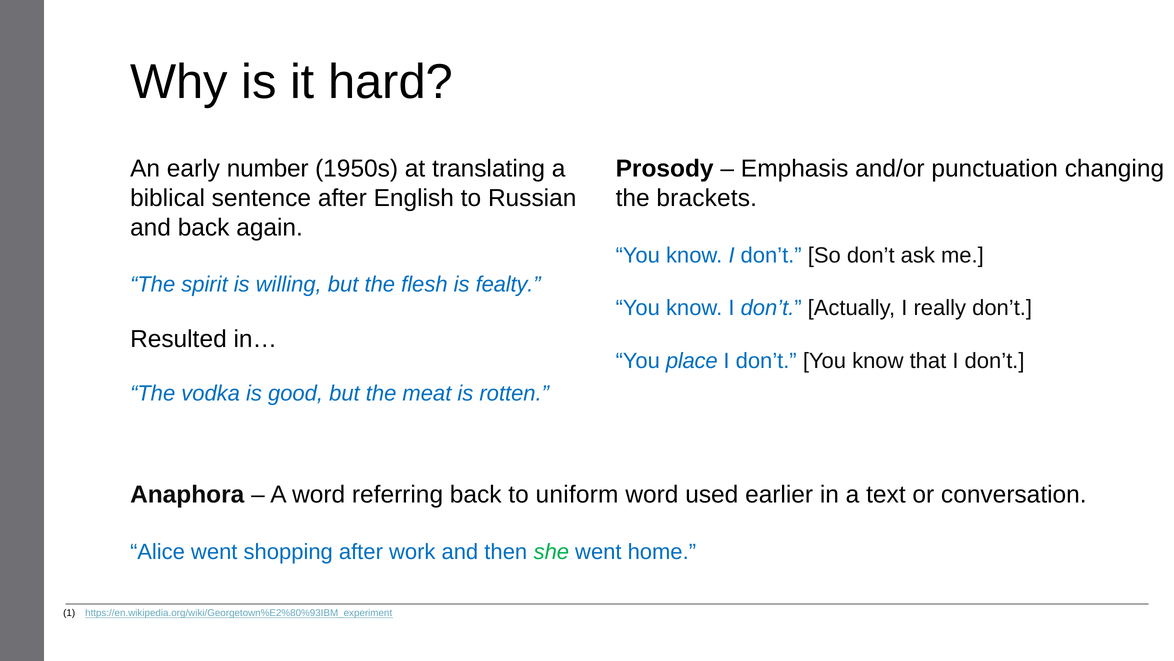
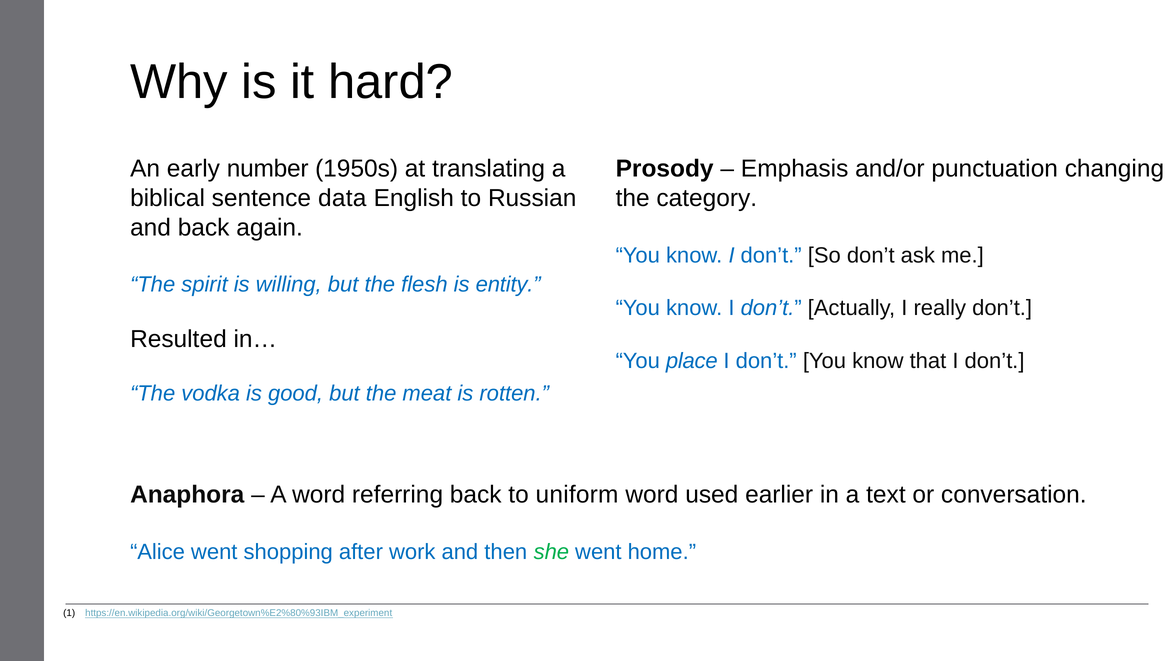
sentence after: after -> data
brackets: brackets -> category
fealty: fealty -> entity
